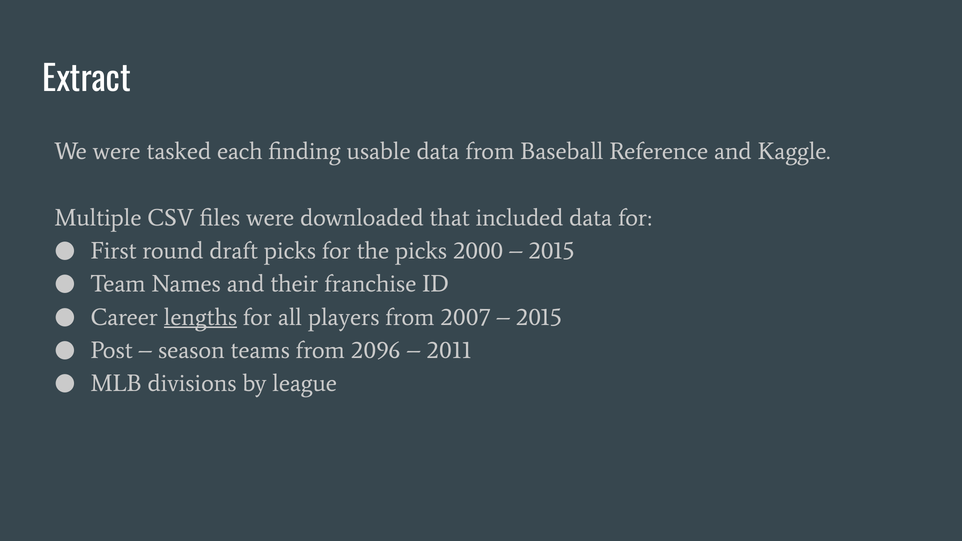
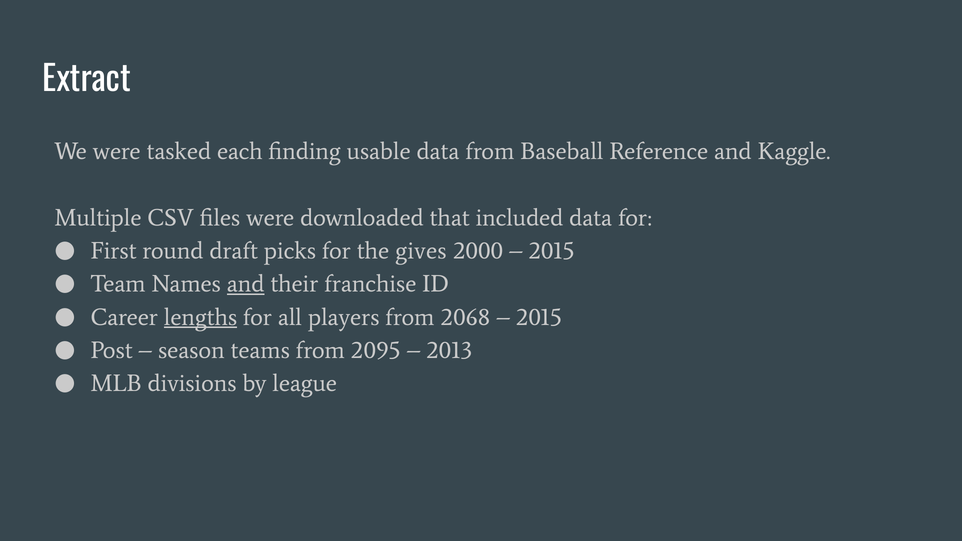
the picks: picks -> gives
and at (246, 284) underline: none -> present
2007: 2007 -> 2068
2096: 2096 -> 2095
2011: 2011 -> 2013
